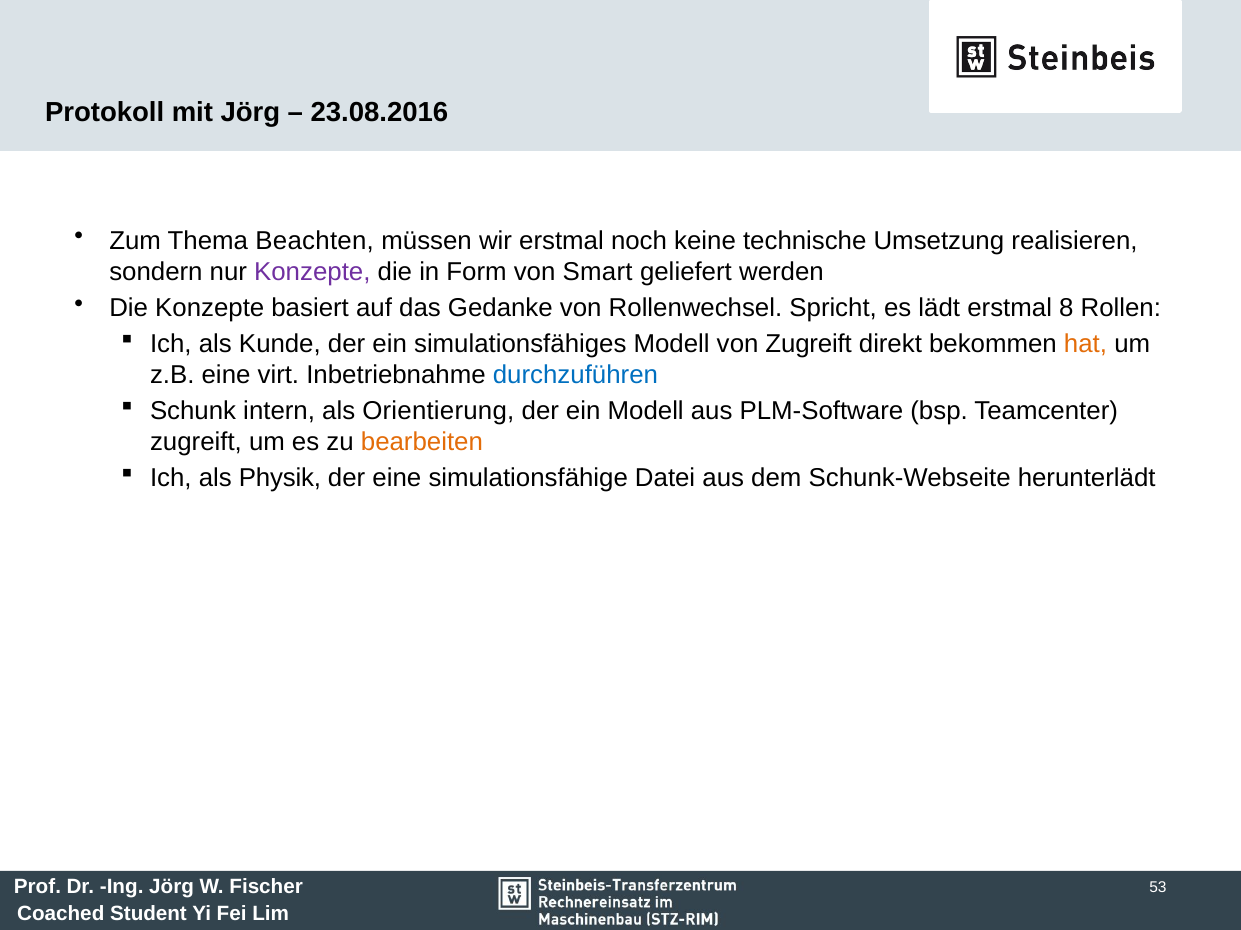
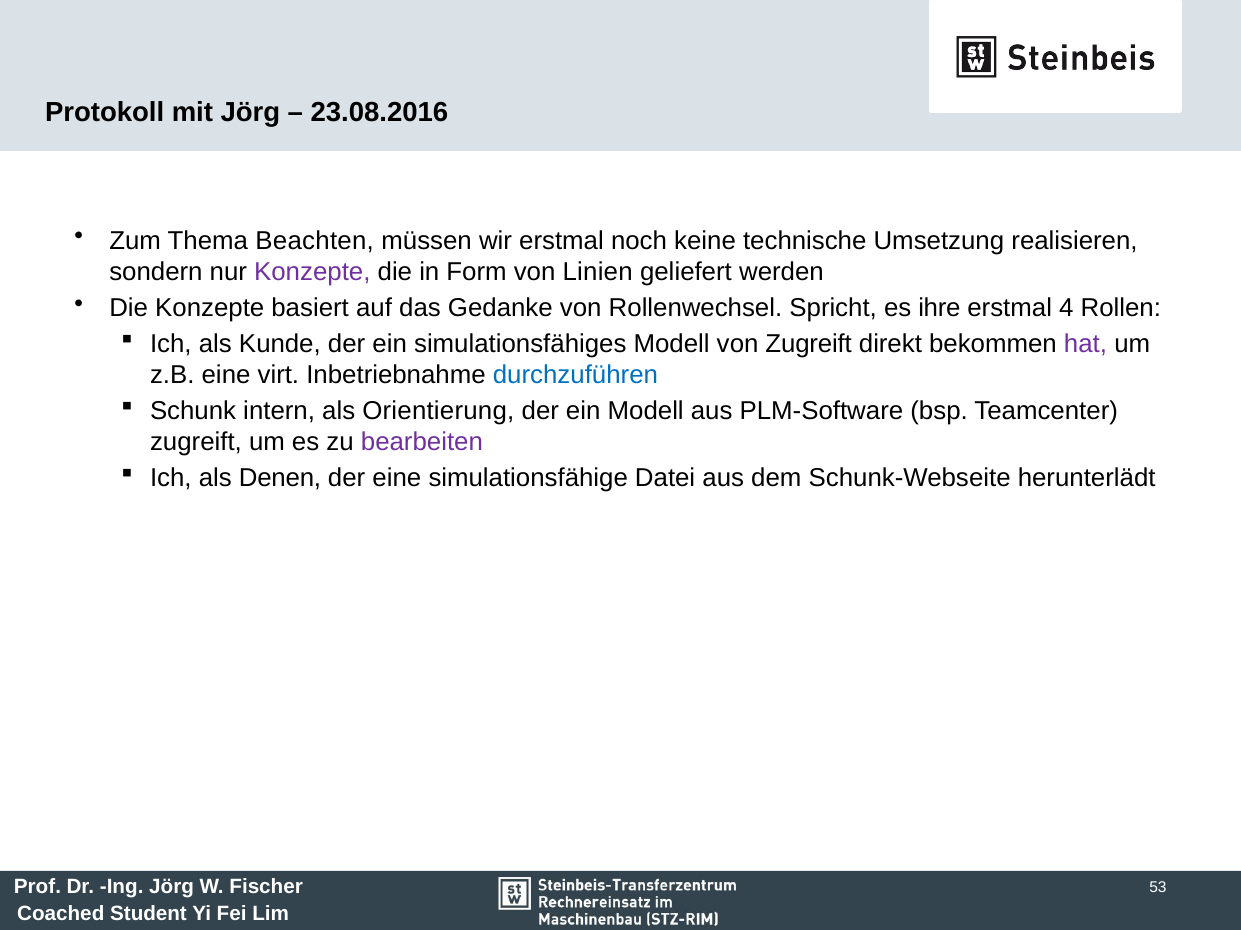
Smart: Smart -> Linien
lädt: lädt -> ihre
8: 8 -> 4
hat colour: orange -> purple
bearbeiten colour: orange -> purple
Physik: Physik -> Denen
